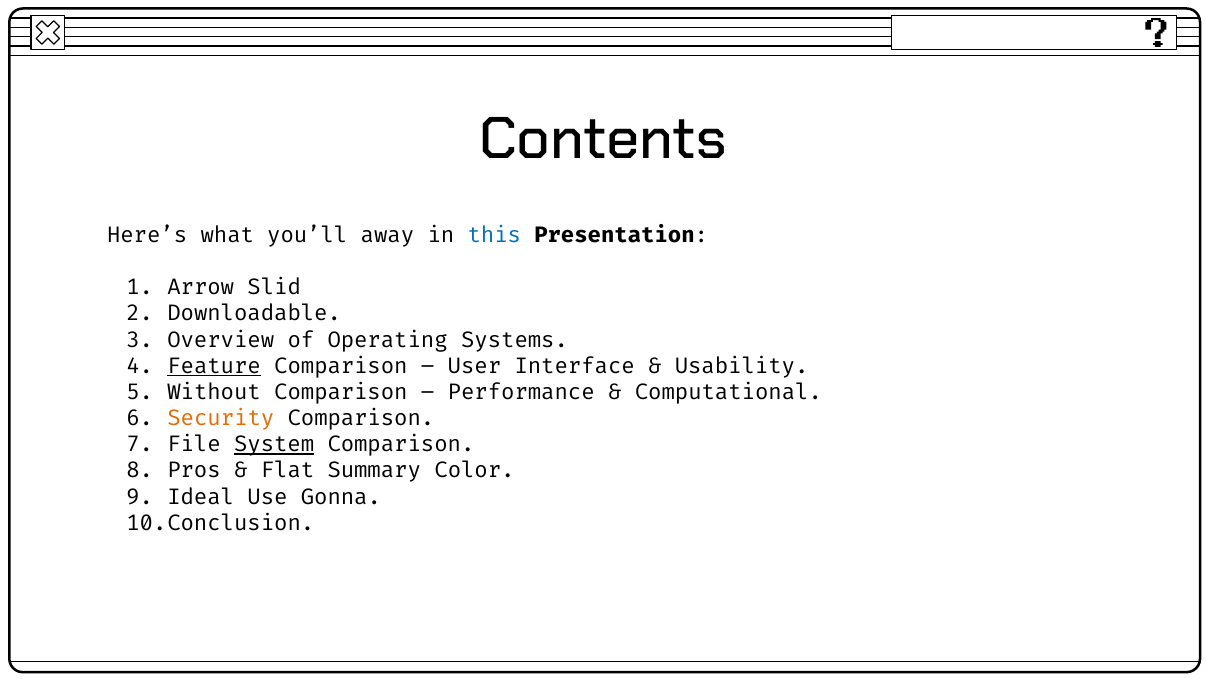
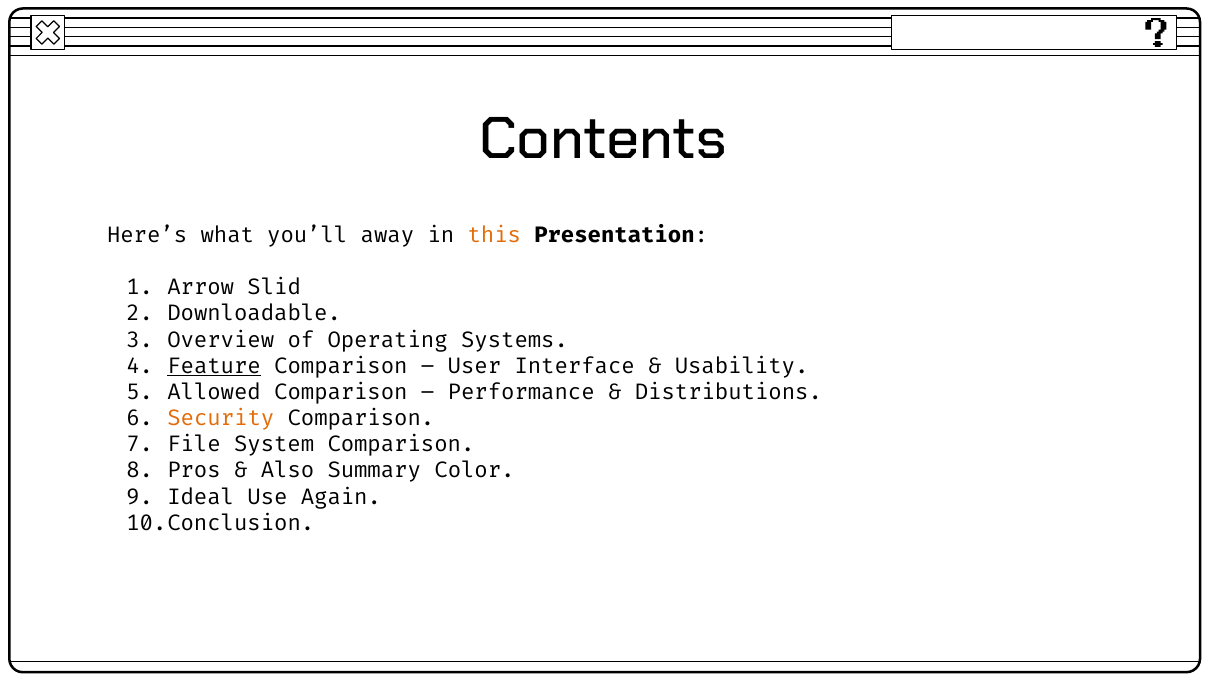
this colour: blue -> orange
Without: Without -> Allowed
Computational: Computational -> Distributions
System underline: present -> none
Flat: Flat -> Also
Gonna: Gonna -> Again
